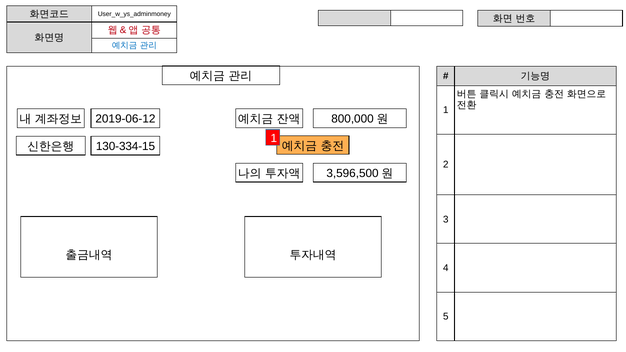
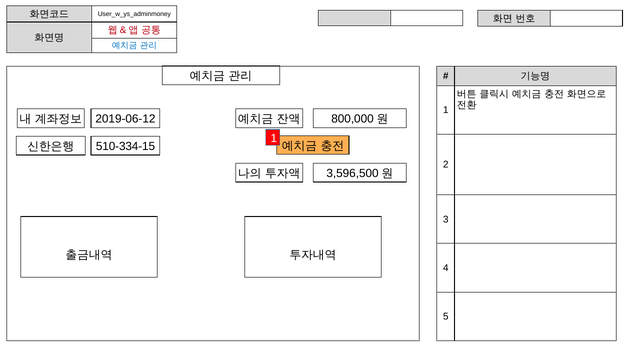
130-334-15: 130-334-15 -> 510-334-15
